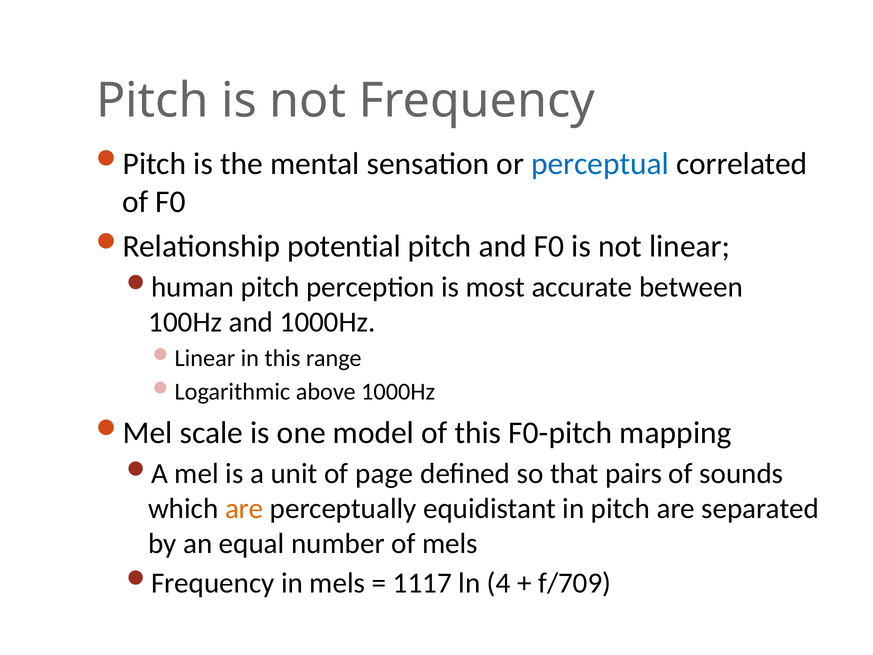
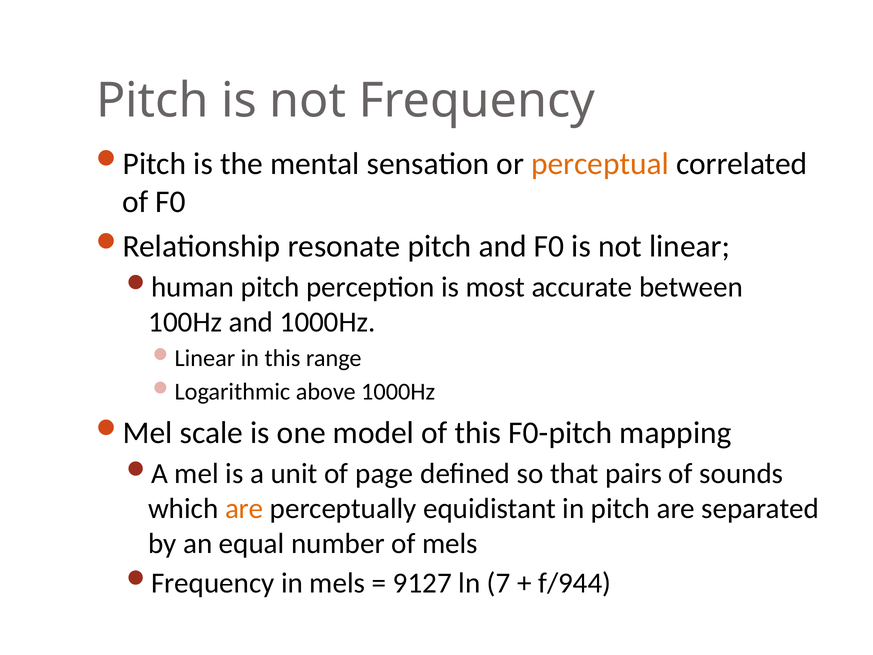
perceptual colour: blue -> orange
potential: potential -> resonate
1117: 1117 -> 9127
4: 4 -> 7
f/709: f/709 -> f/944
